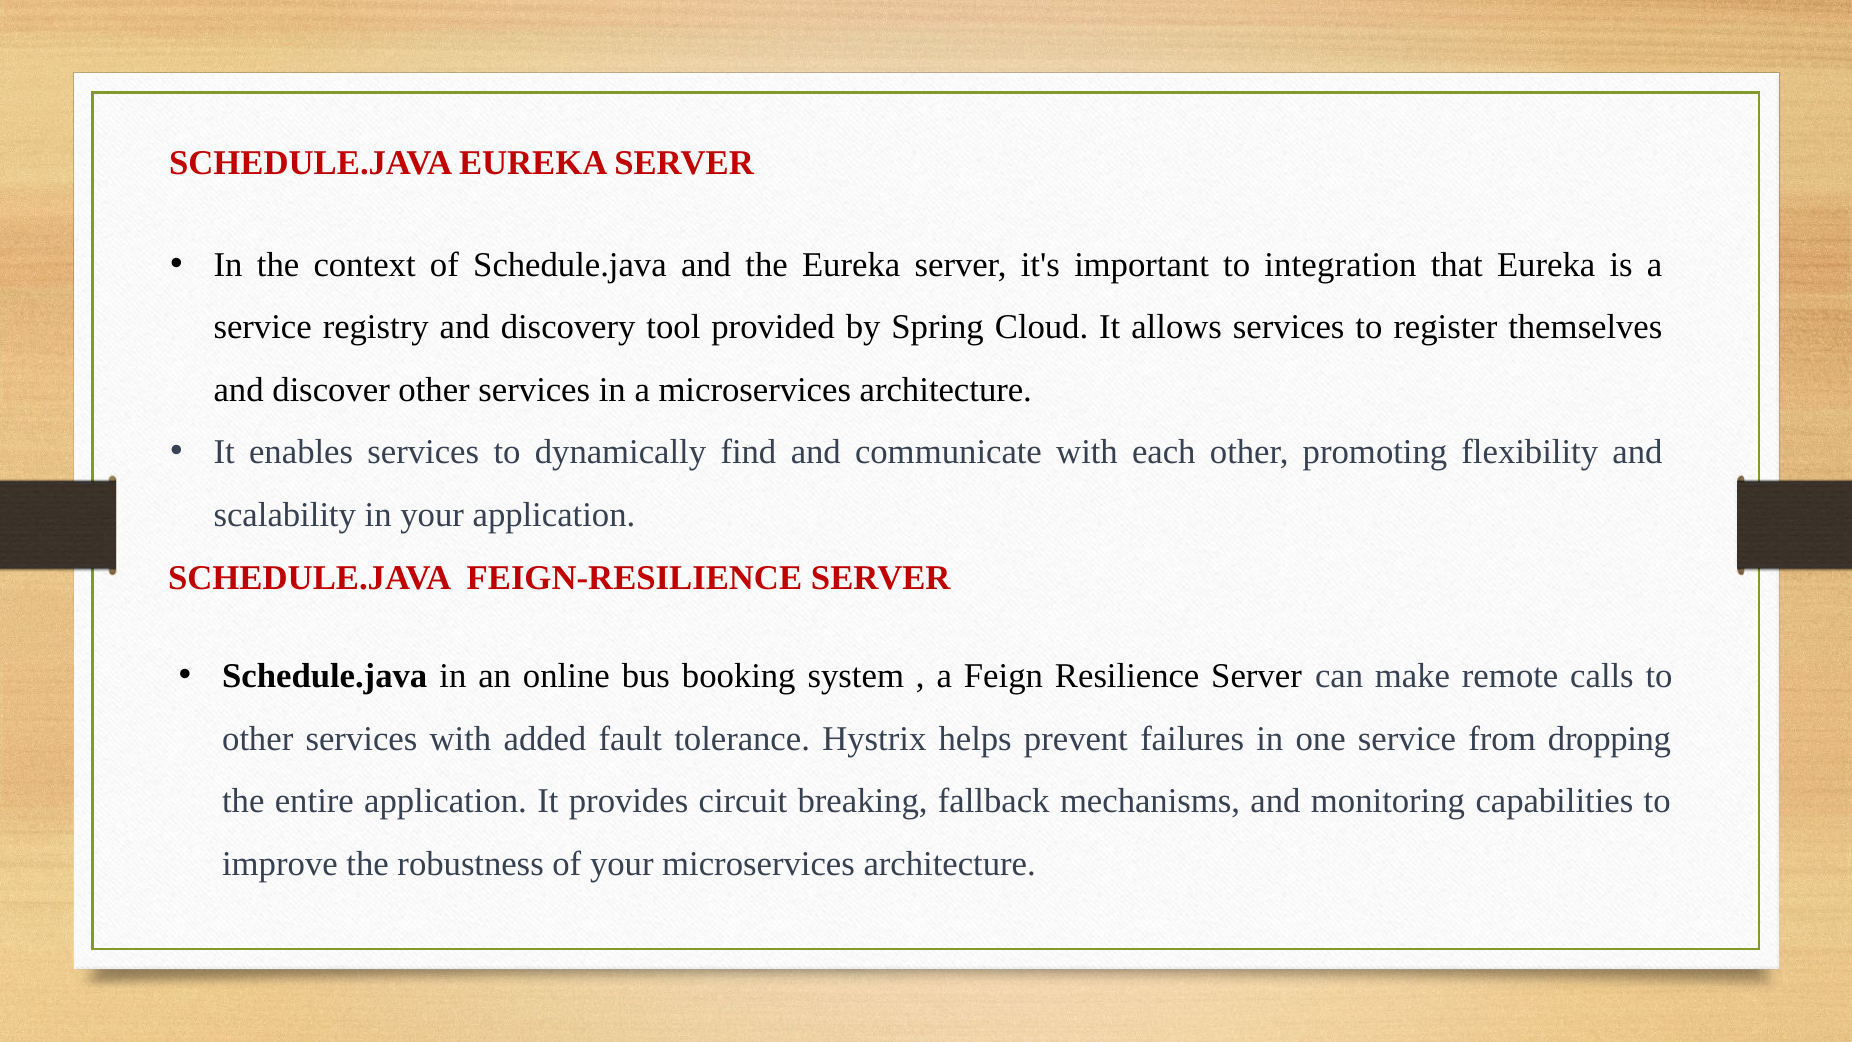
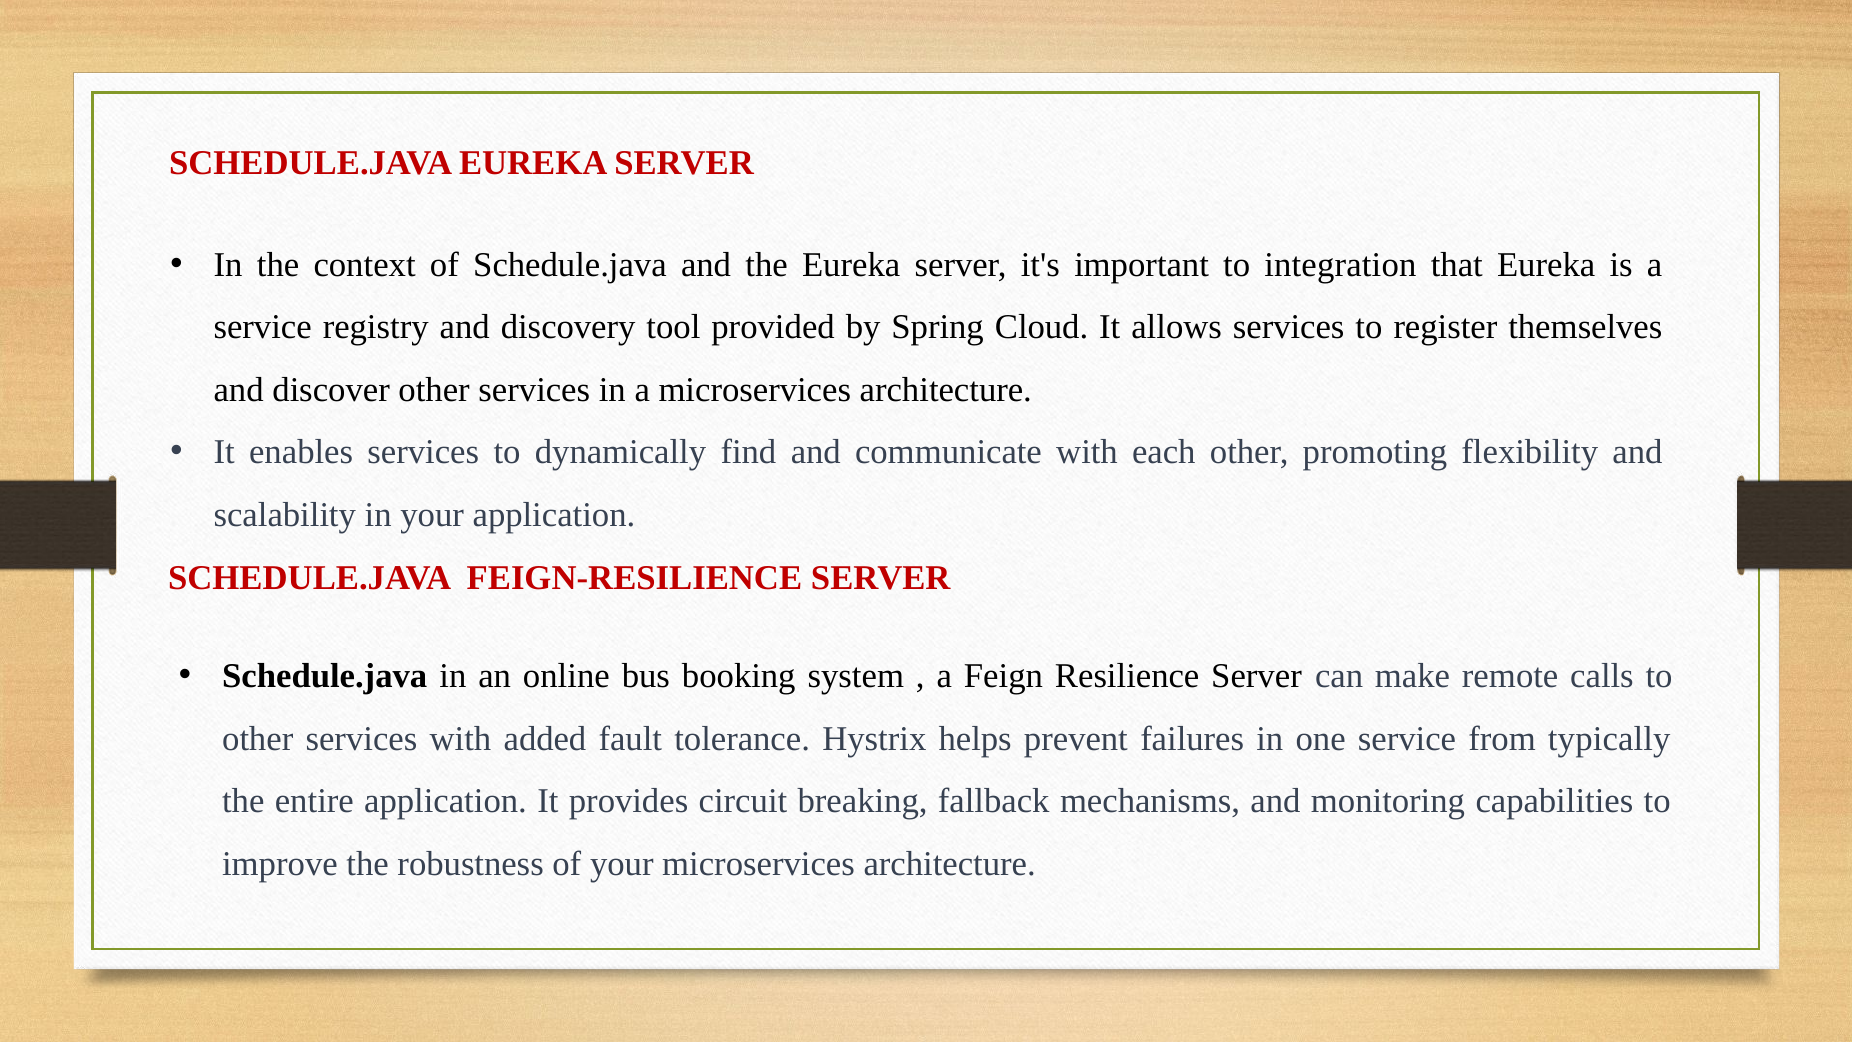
dropping: dropping -> typically
